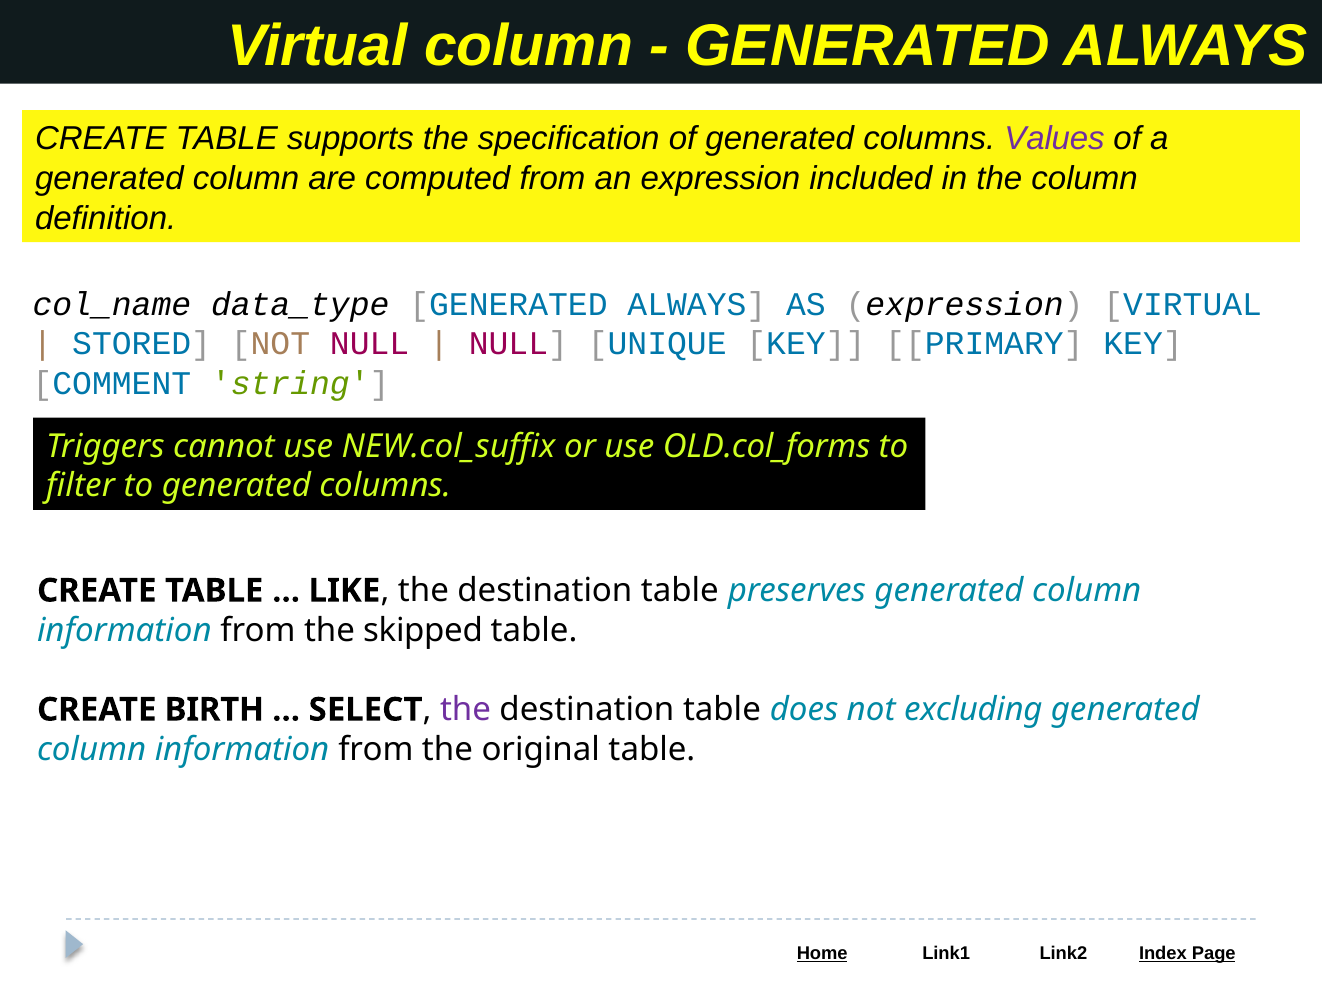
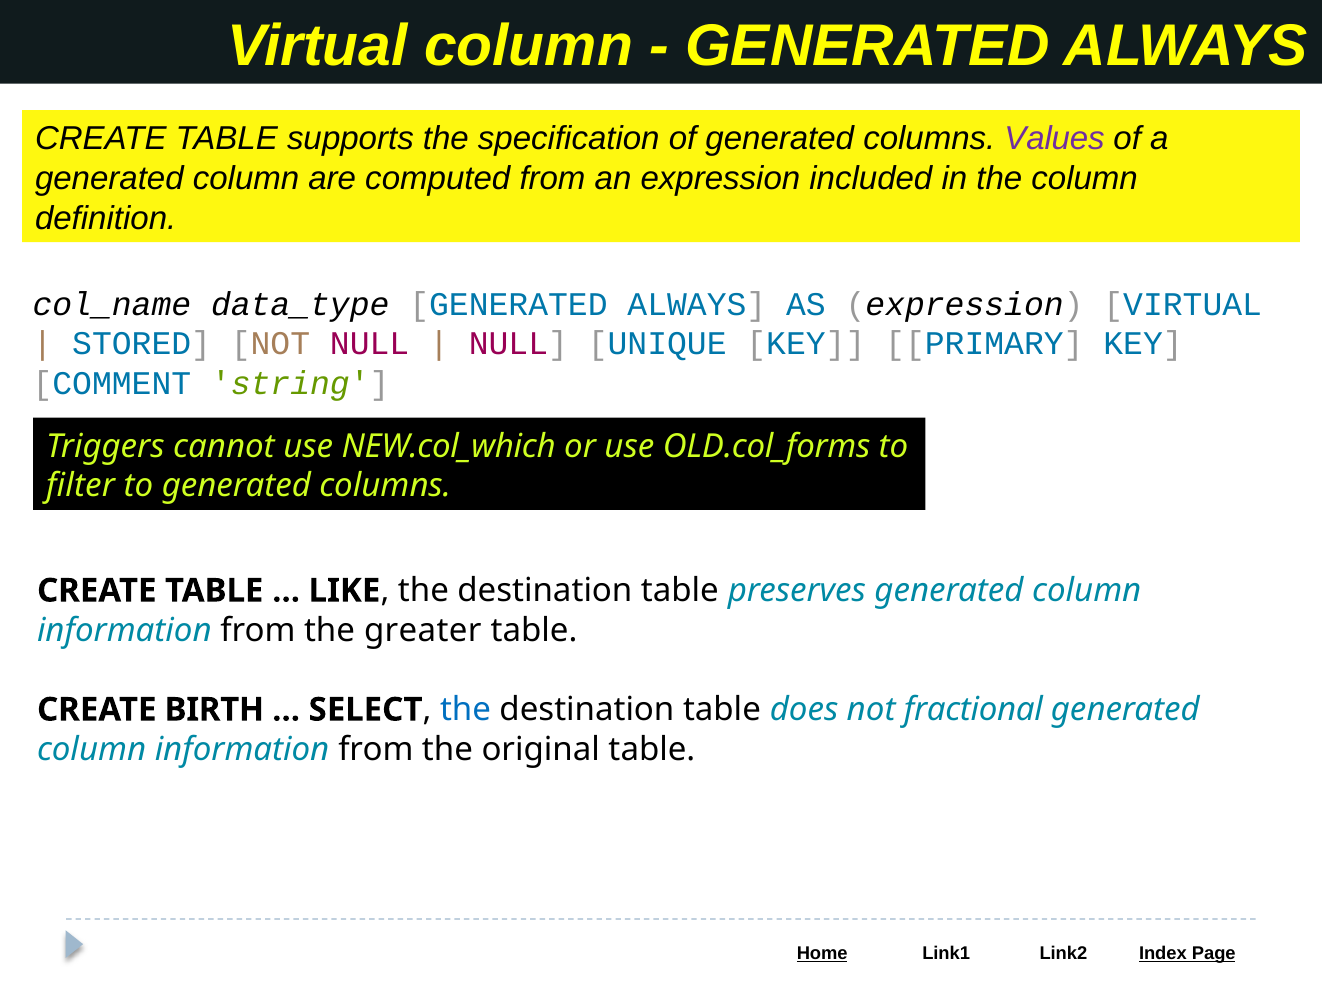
NEW.col_suffix: NEW.col_suffix -> NEW.col_which
skipped: skipped -> greater
the at (466, 709) colour: purple -> blue
excluding: excluding -> fractional
